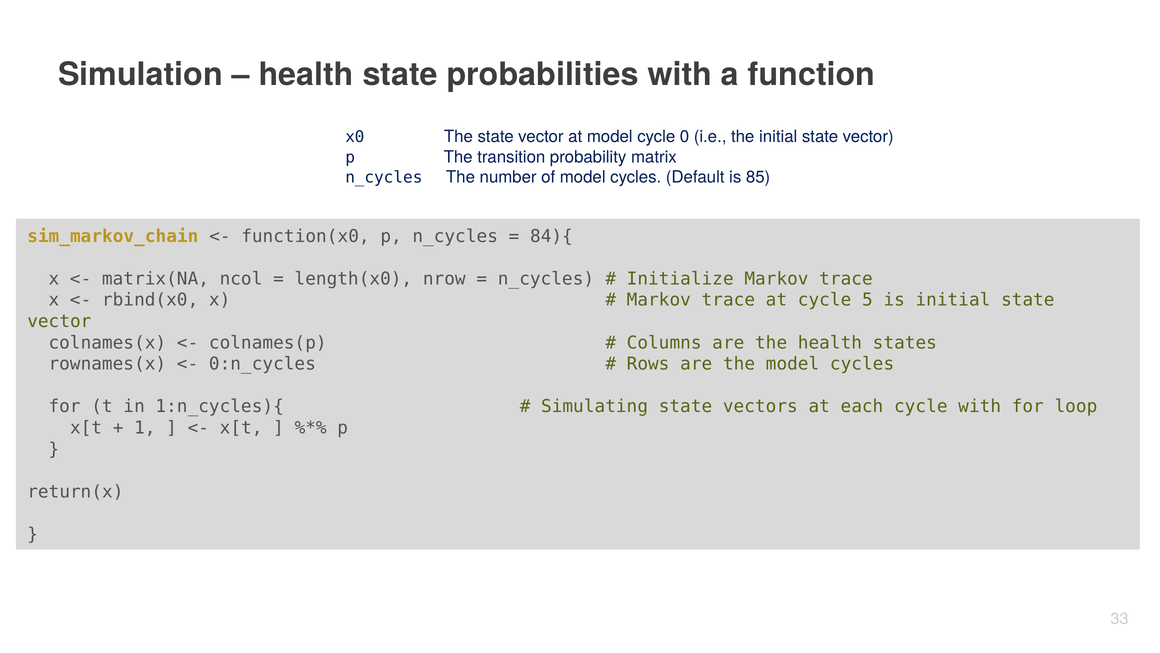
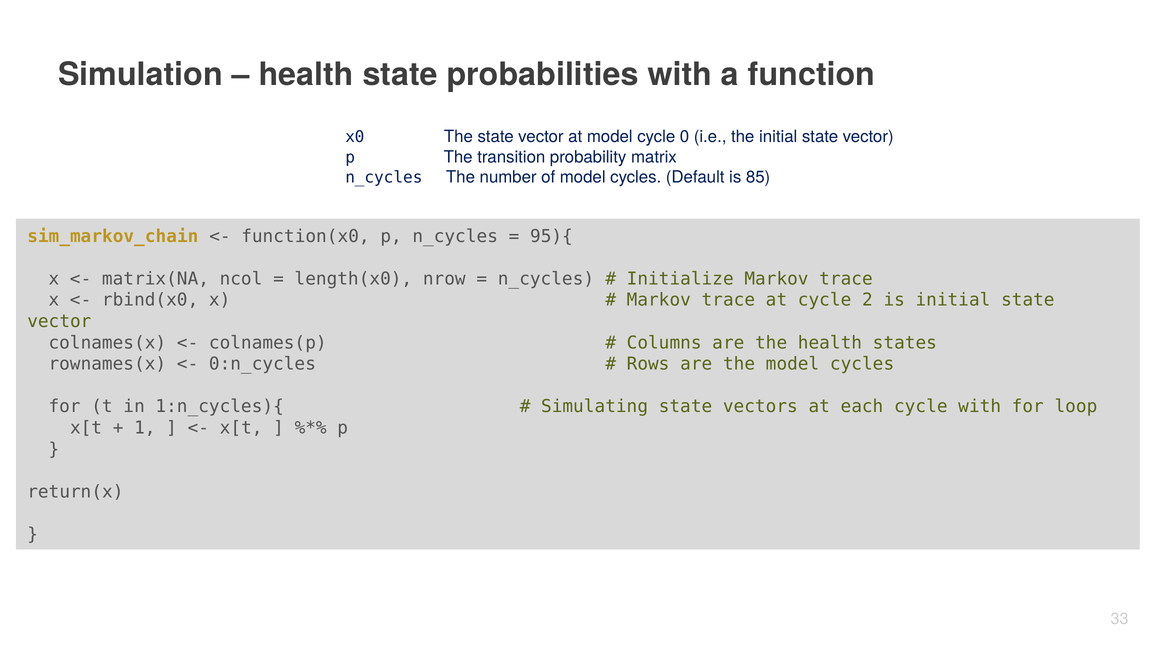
84){: 84){ -> 95){
5: 5 -> 2
